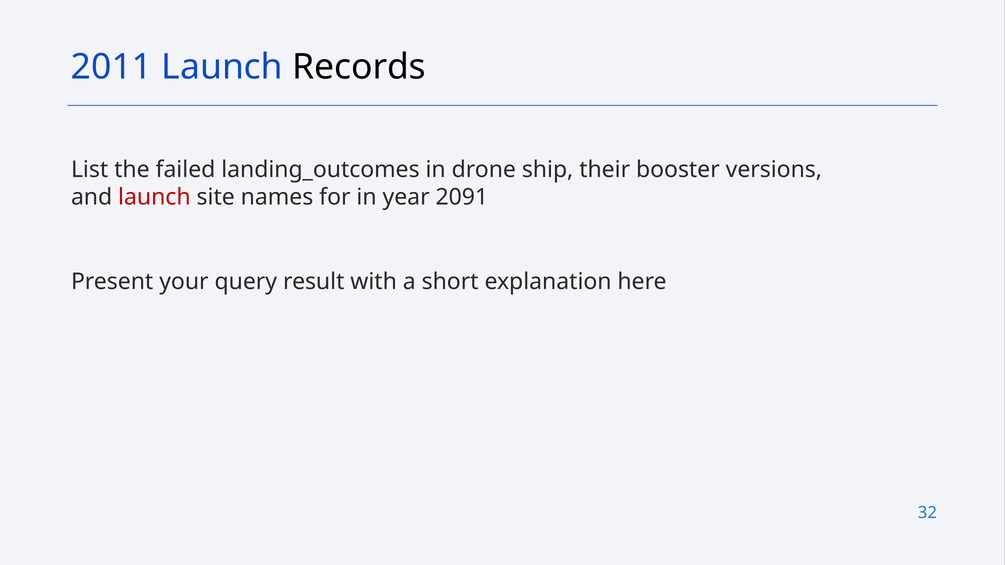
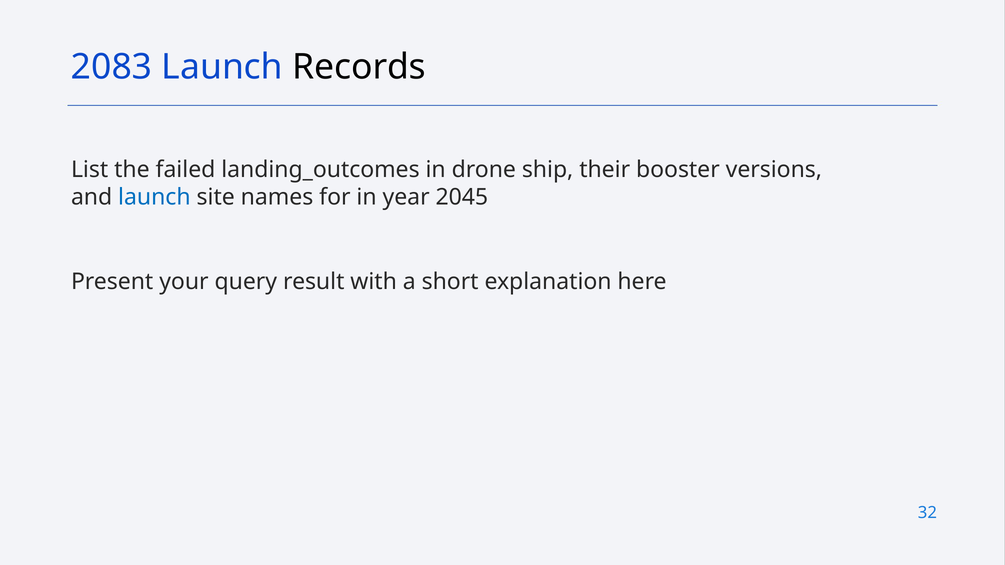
2011: 2011 -> 2083
launch at (154, 197) colour: red -> blue
2091: 2091 -> 2045
